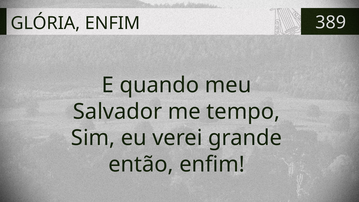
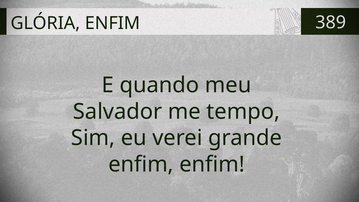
então at (141, 164): então -> enfim
